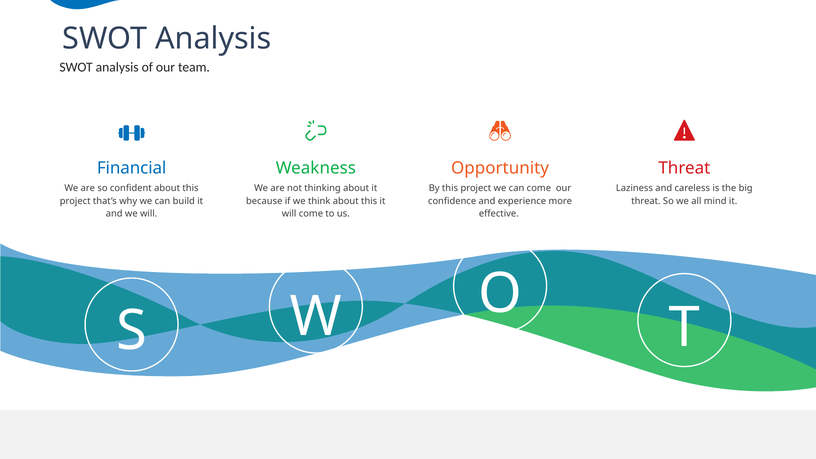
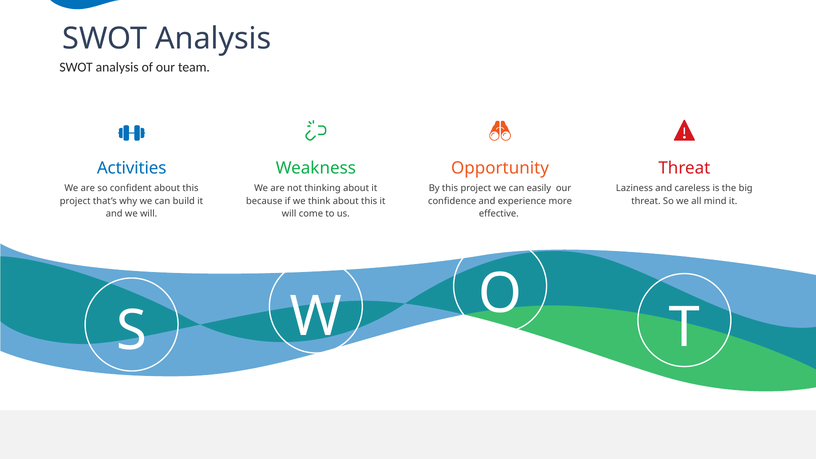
Financial: Financial -> Activities
can come: come -> easily
